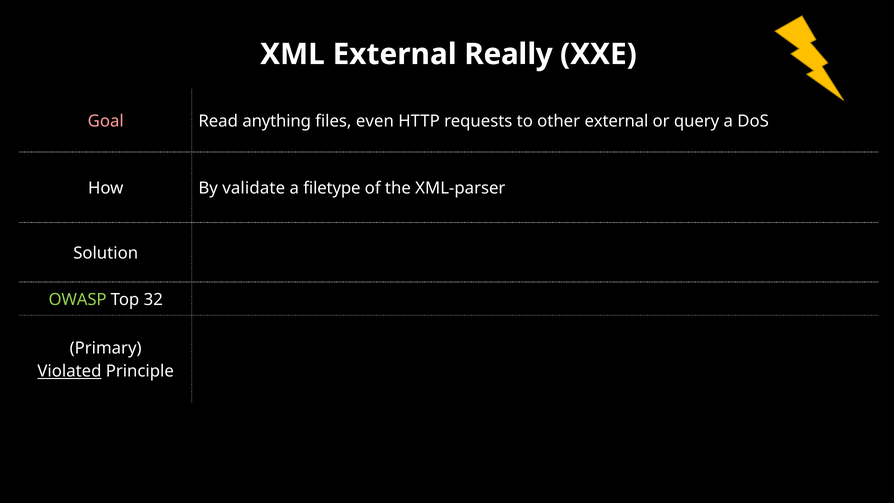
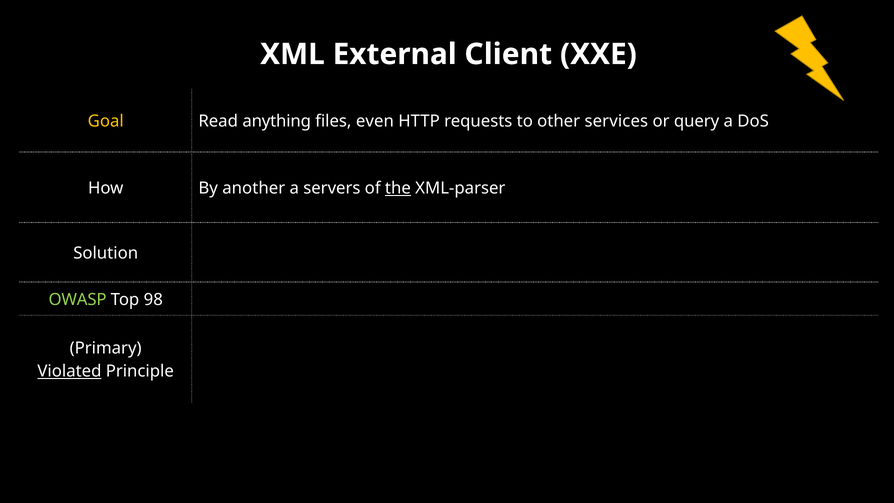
Really: Really -> Client
Goal colour: pink -> yellow
other external: external -> services
validate: validate -> another
filetype: filetype -> servers
the underline: none -> present
32: 32 -> 98
